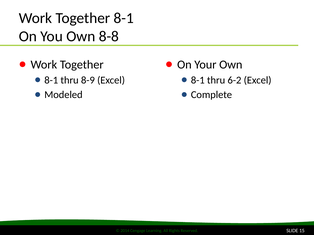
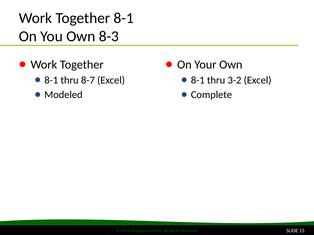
8-8: 8-8 -> 8-3
8-9: 8-9 -> 8-7
6-2: 6-2 -> 3-2
